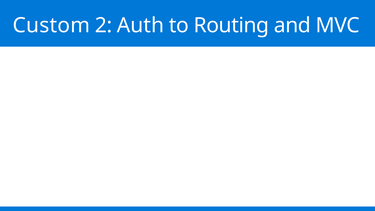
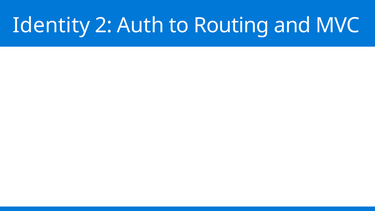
Custom: Custom -> Identity
